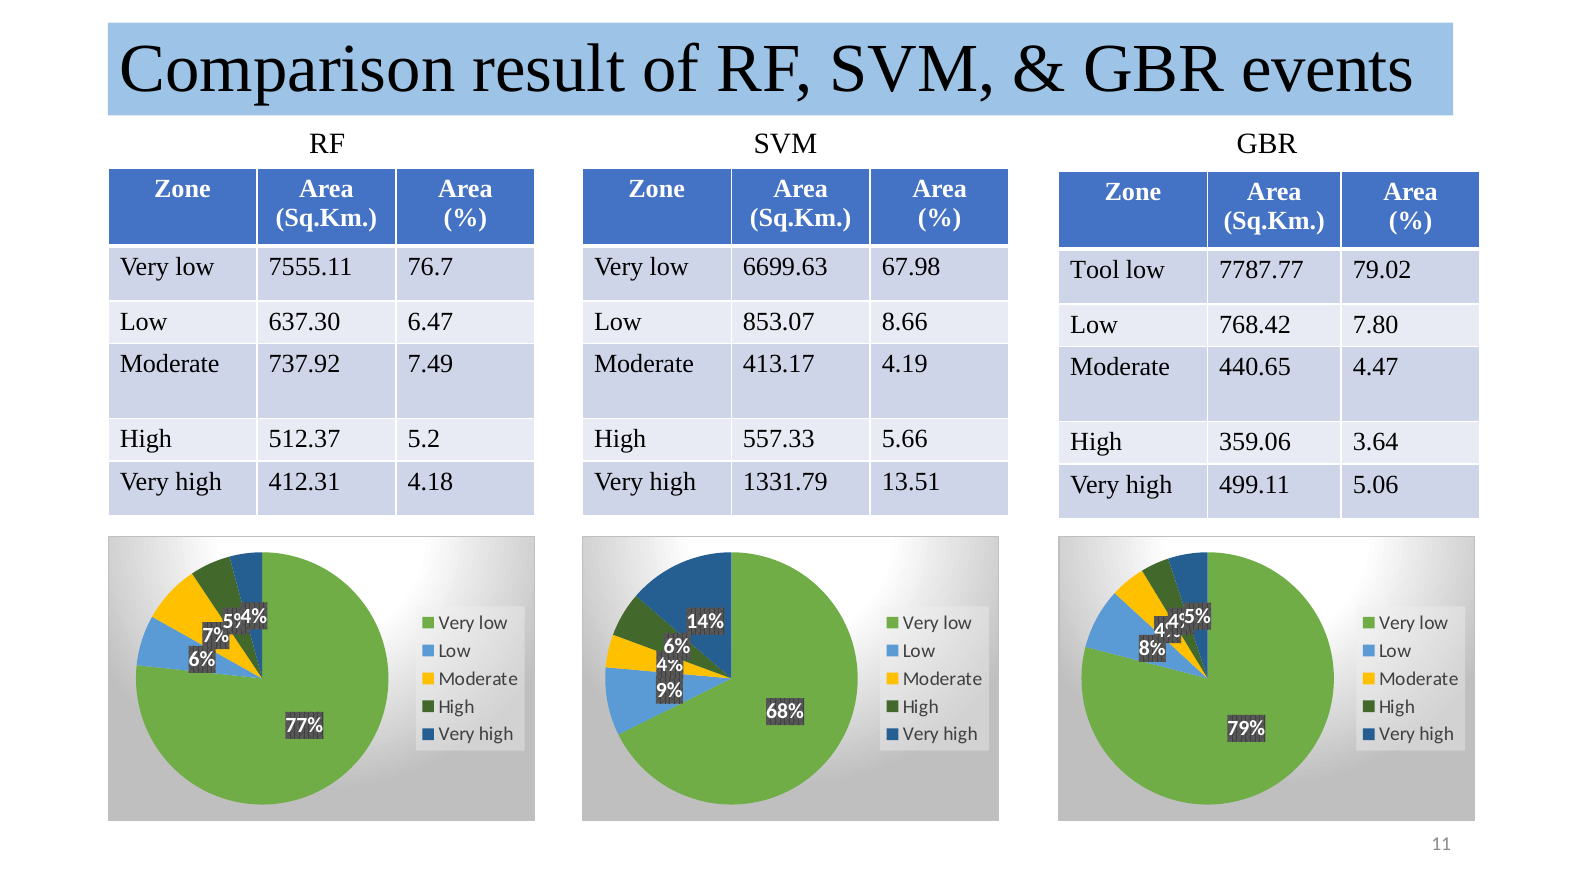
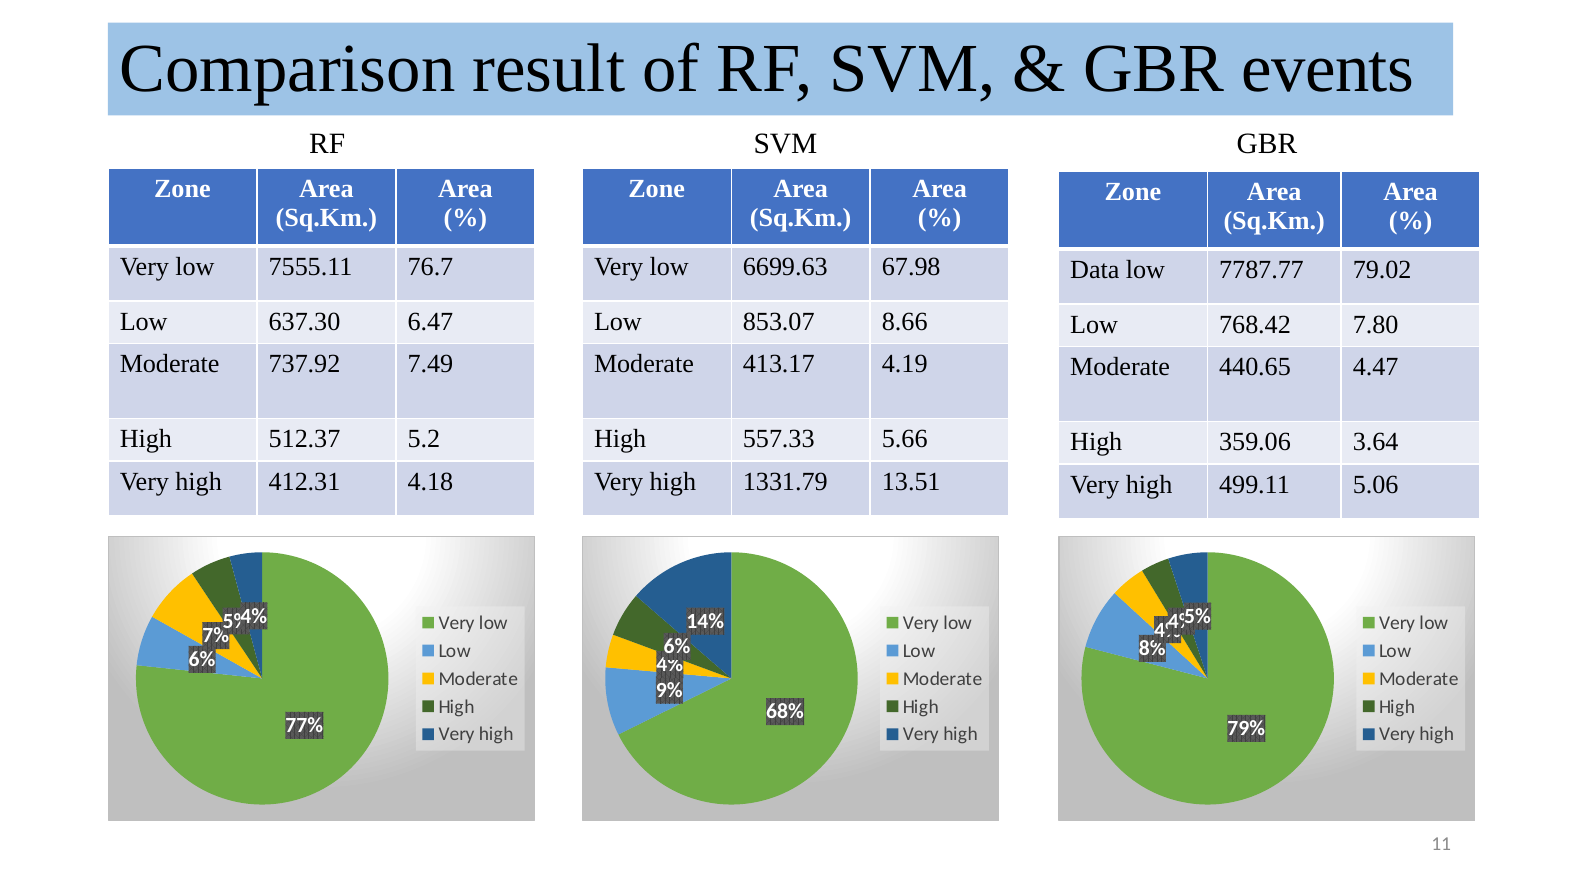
Tool: Tool -> Data
